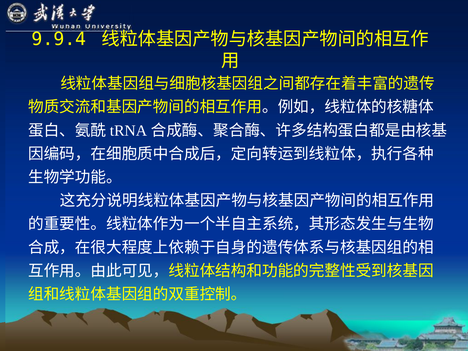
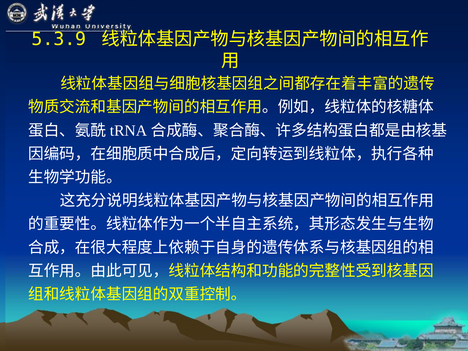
9.9.4: 9.9.4 -> 5.3.9
